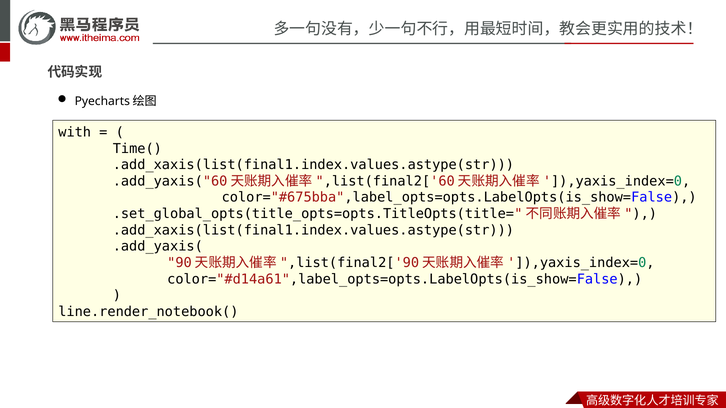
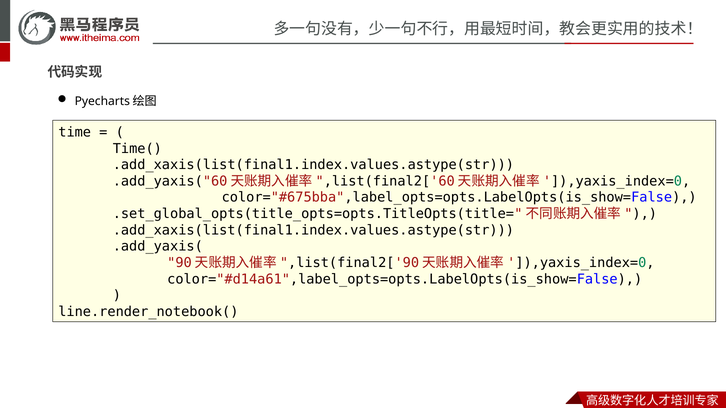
with: with -> time
